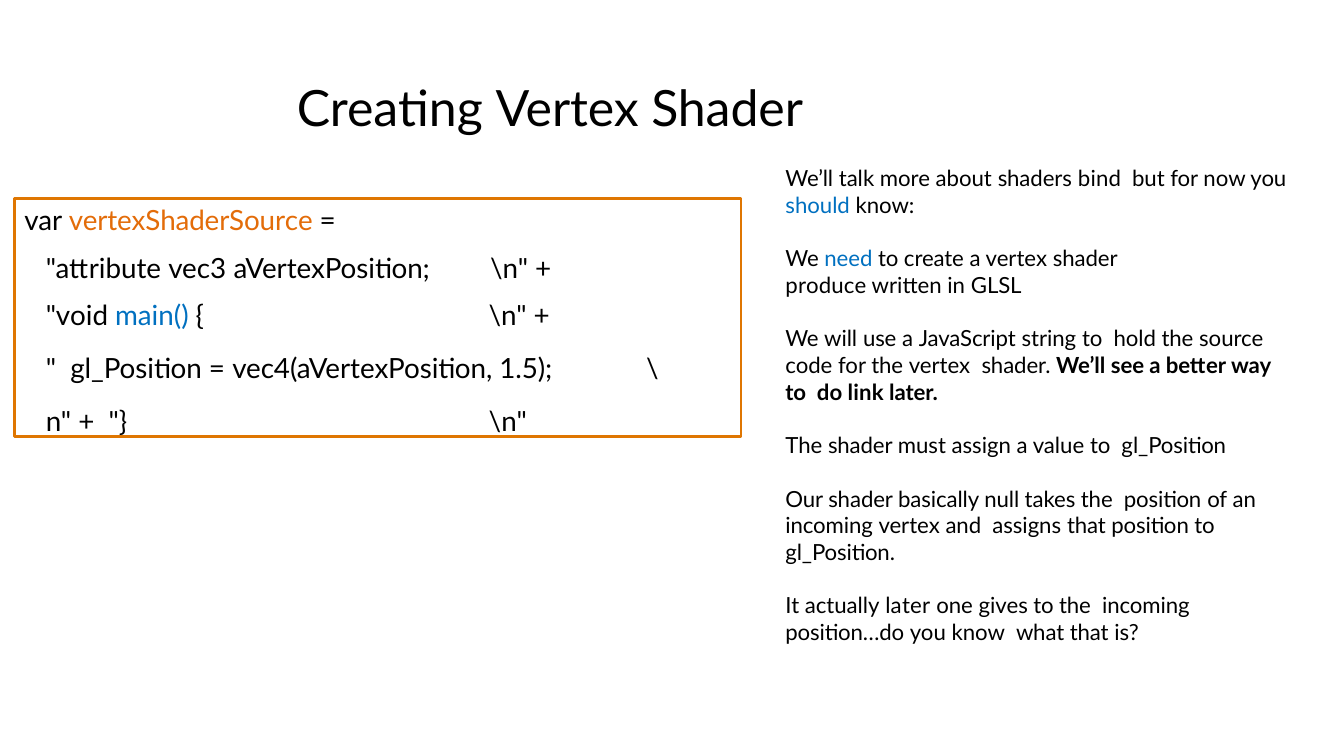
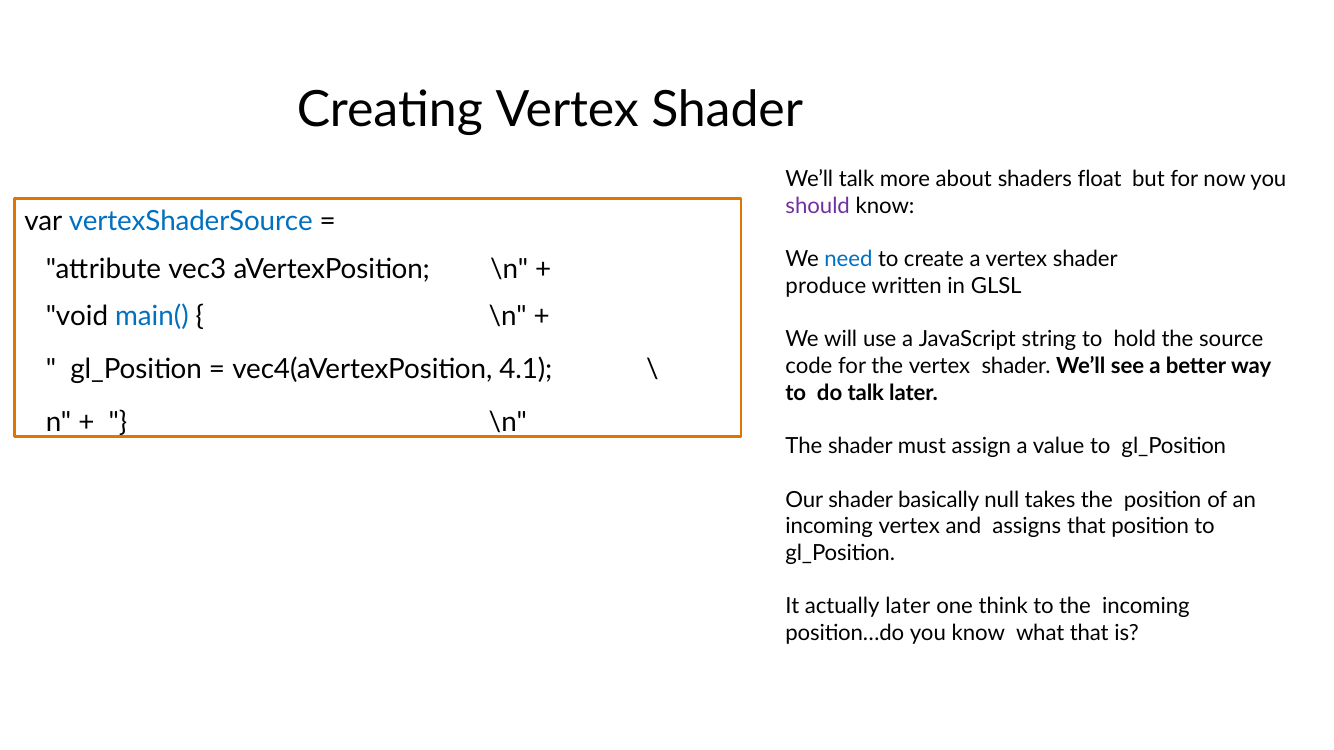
bind: bind -> float
should colour: blue -> purple
vertexShaderSource colour: orange -> blue
1.5: 1.5 -> 4.1
do link: link -> talk
gives: gives -> think
